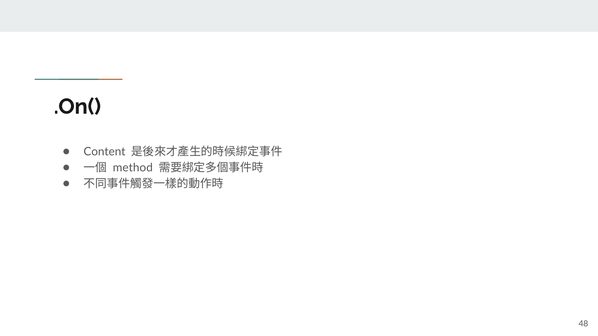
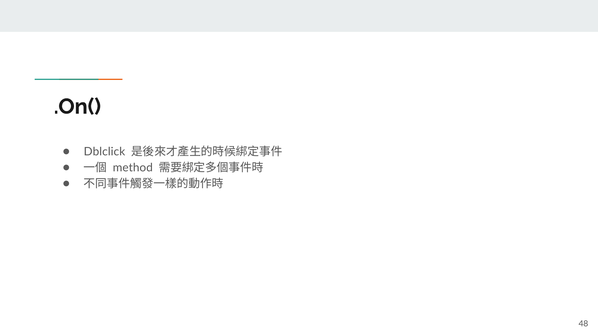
Content: Content -> Dblclick
